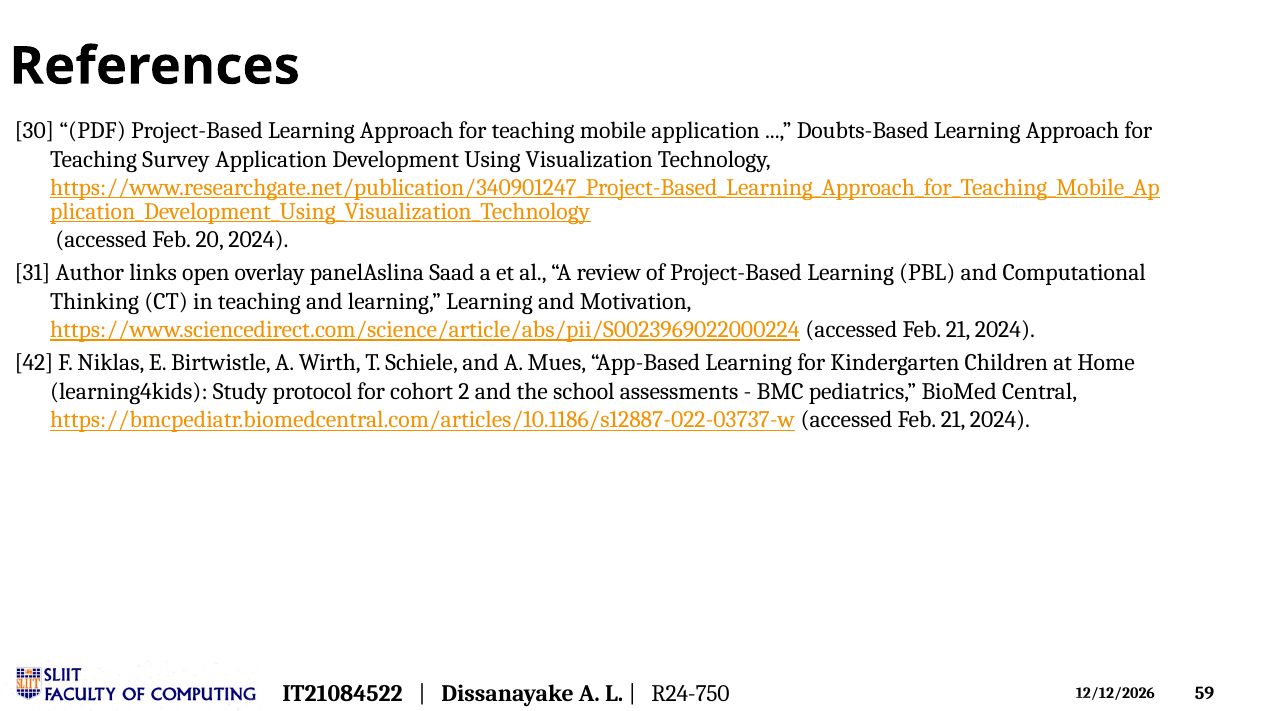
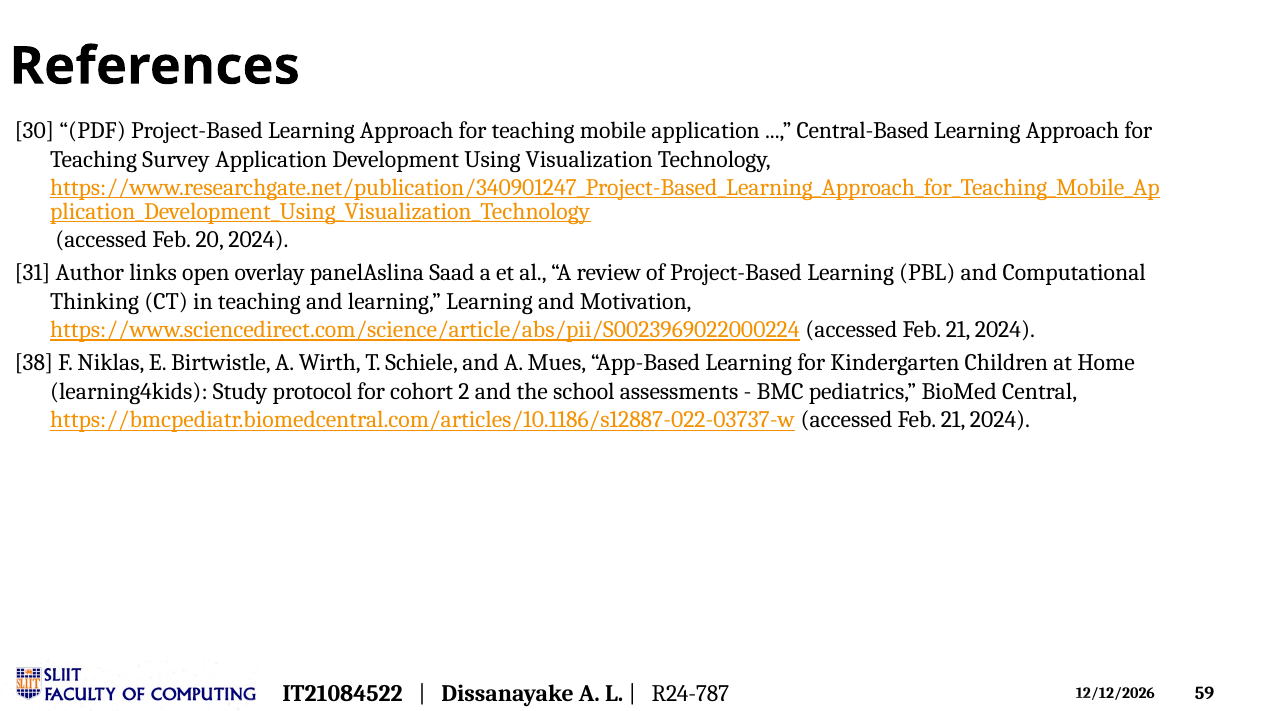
Doubts-Based: Doubts-Based -> Central-Based
42: 42 -> 38
R24-750: R24-750 -> R24-787
